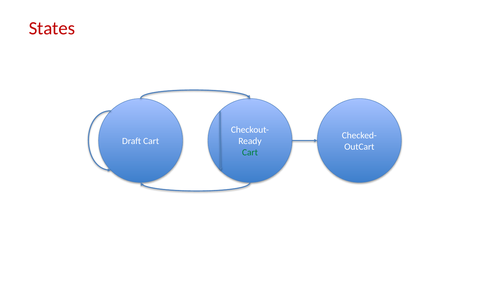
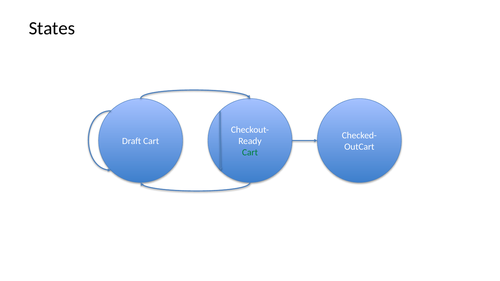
States colour: red -> black
